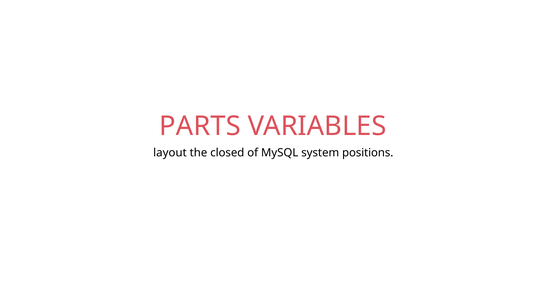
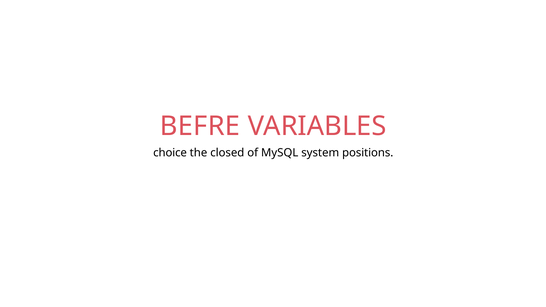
PARTS: PARTS -> BEFRE
layout: layout -> choice
